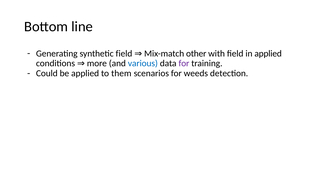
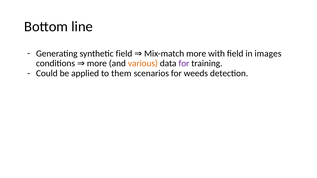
Mix-match other: other -> more
in applied: applied -> images
various colour: blue -> orange
